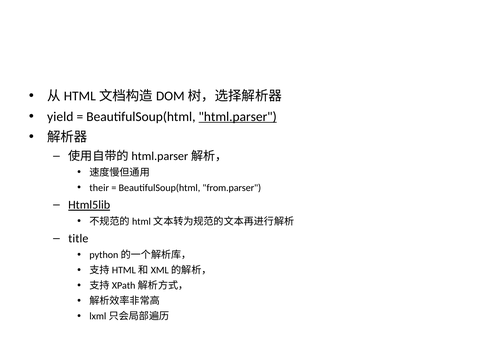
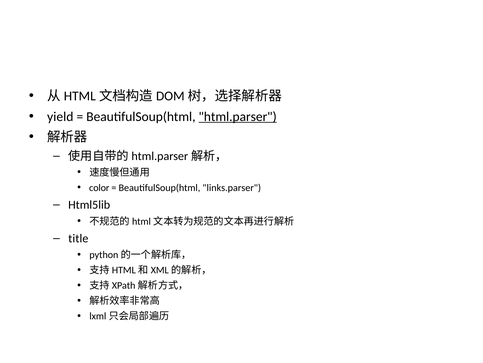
their: their -> color
from.parser: from.parser -> links.parser
Html5lib underline: present -> none
